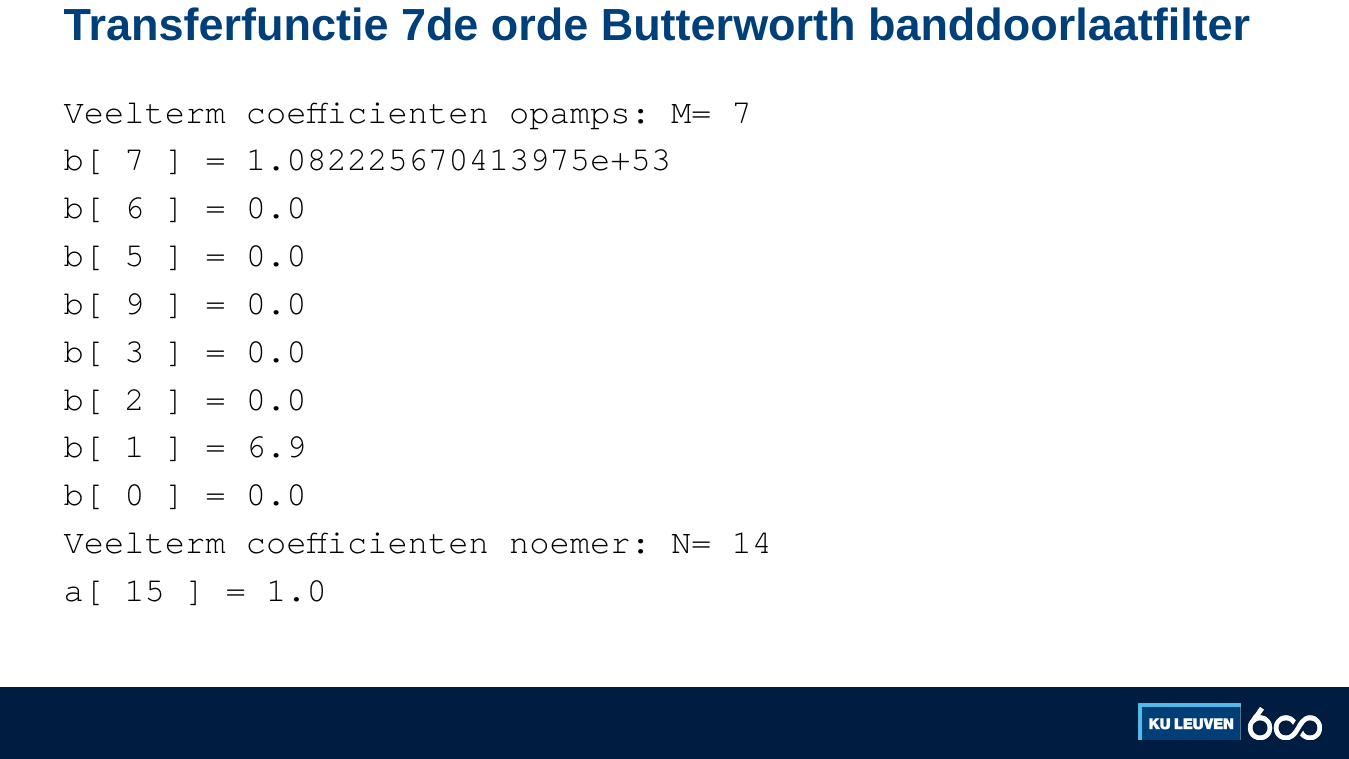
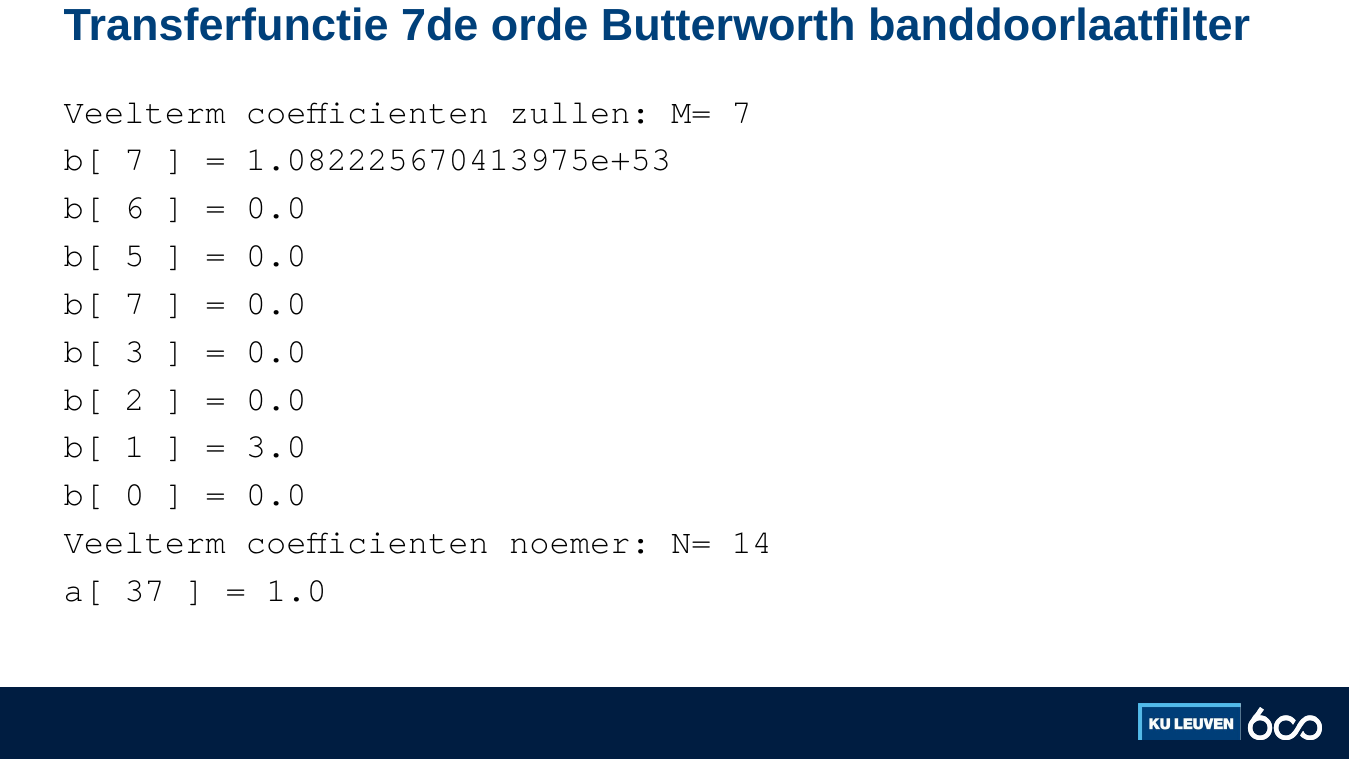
opamps: opamps -> zullen
9 at (135, 303): 9 -> 7
6.9: 6.9 -> 3.0
15: 15 -> 37
